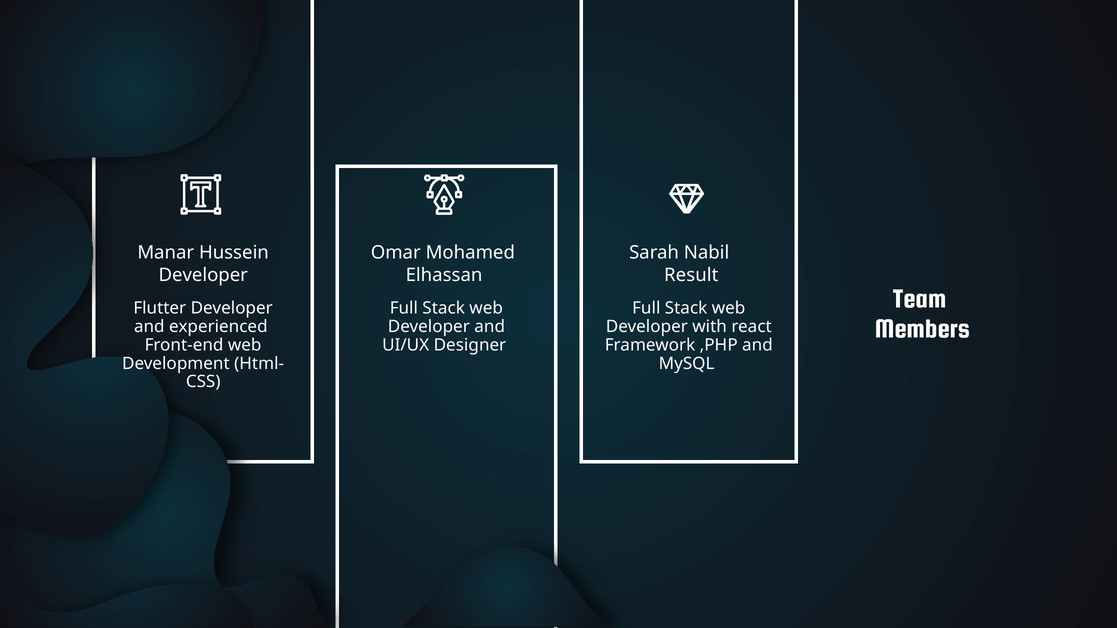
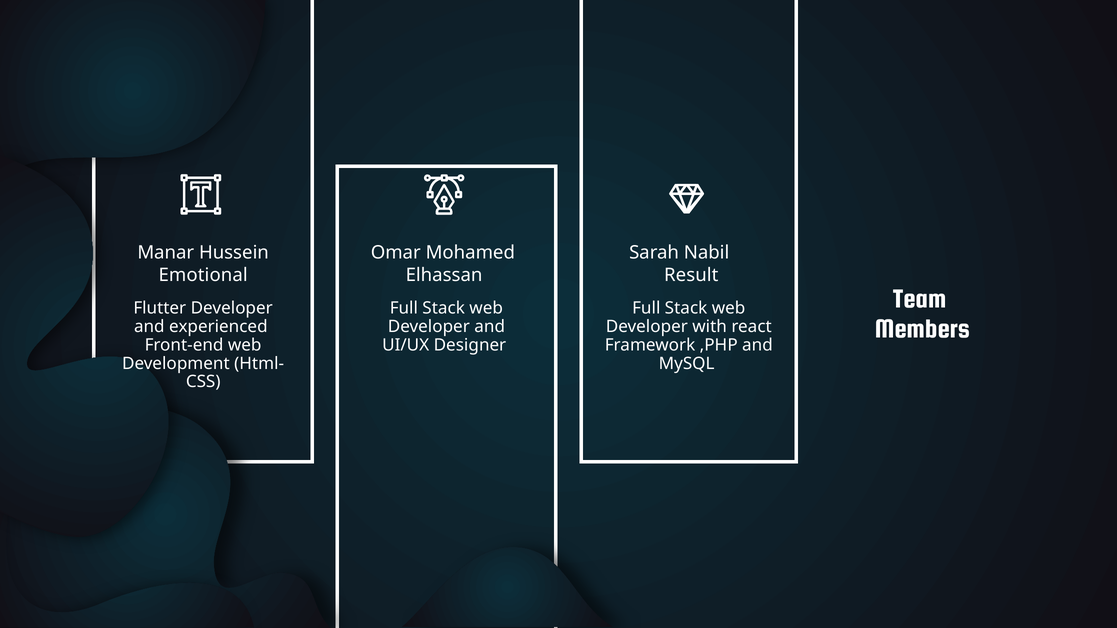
Developer at (203, 275): Developer -> Emotional
